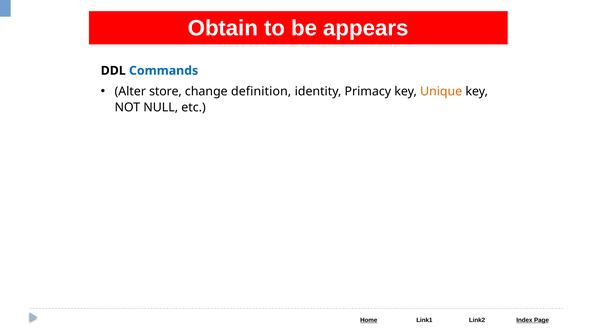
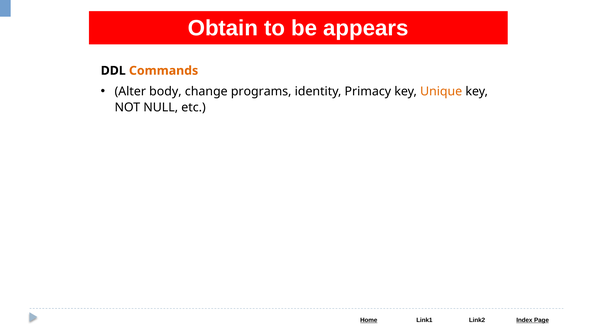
Commands colour: blue -> orange
store: store -> body
definition: definition -> programs
